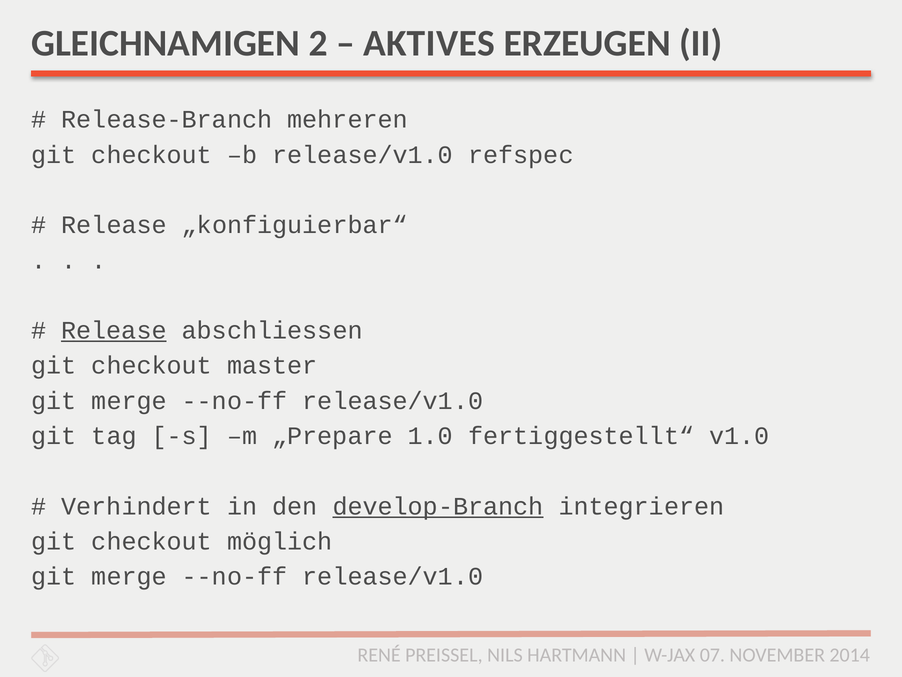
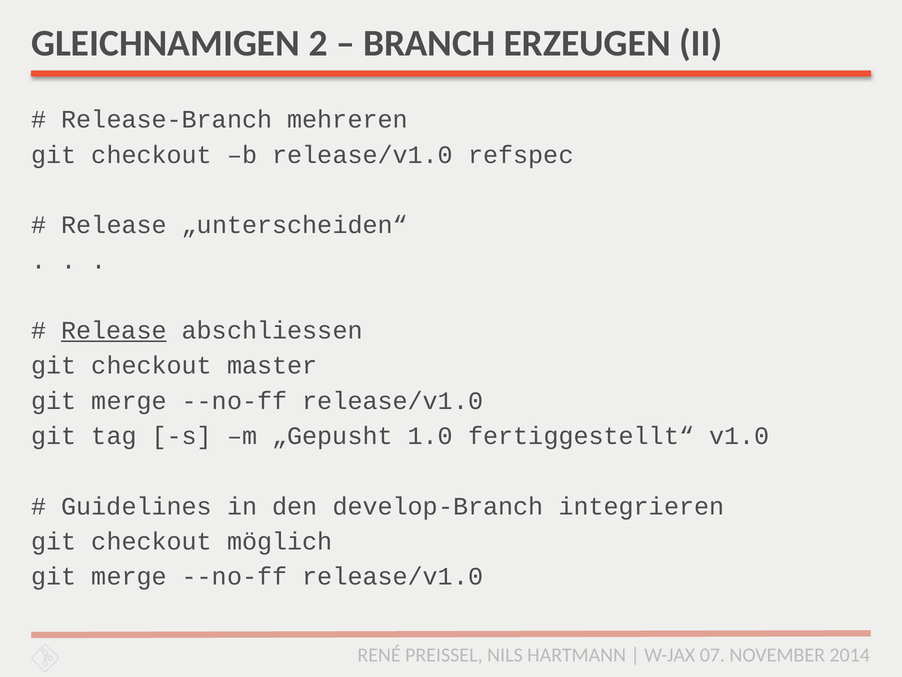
AKTIVES: AKTIVES -> BRANCH
„konfiguierbar“: „konfiguierbar“ -> „unterscheiden“
„Prepare: „Prepare -> „Gepusht
Verhindert: Verhindert -> Guidelines
develop-Branch underline: present -> none
